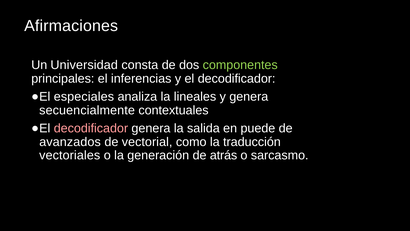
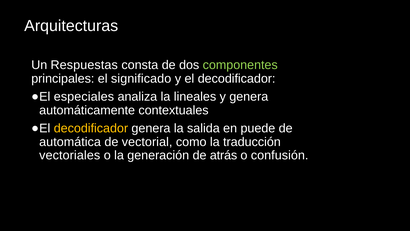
Afirmaciones: Afirmaciones -> Arquitecturas
Universidad: Universidad -> Respuestas
inferencias: inferencias -> significado
secuencialmente: secuencialmente -> automáticamente
decodificador at (91, 128) colour: pink -> yellow
avanzados: avanzados -> automática
sarcasmo: sarcasmo -> confusión
